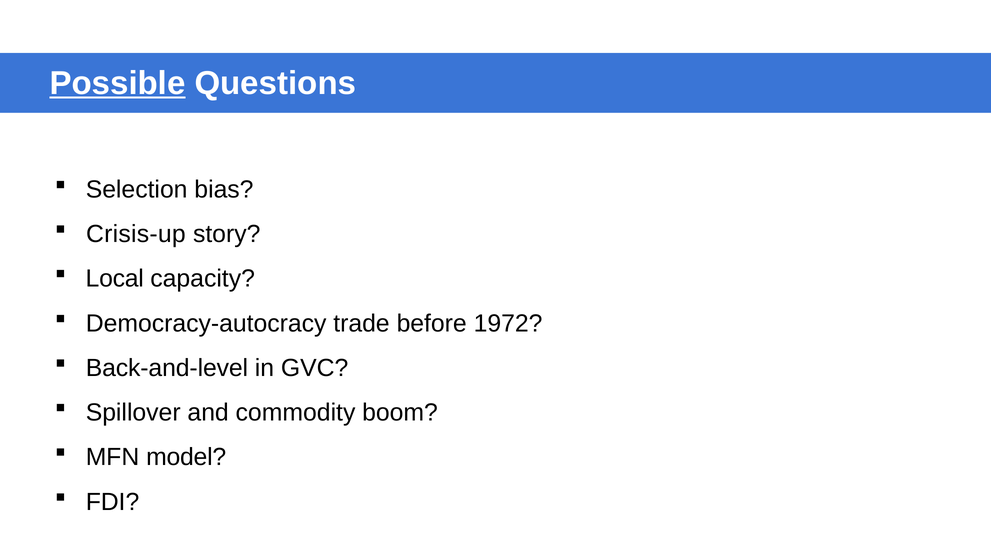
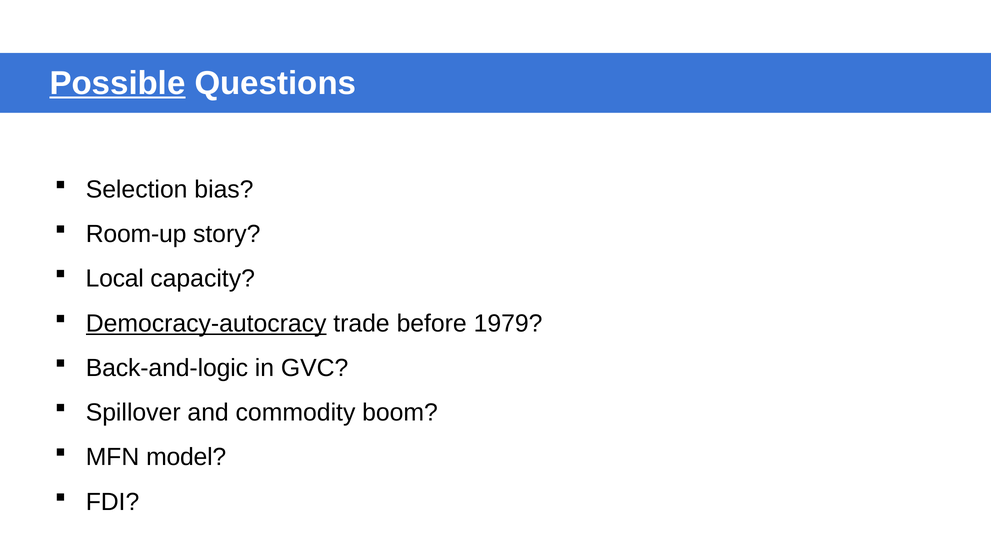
Crisis-up: Crisis-up -> Room-up
Democracy-autocracy underline: none -> present
1972: 1972 -> 1979
Back-and-level: Back-and-level -> Back-and-logic
